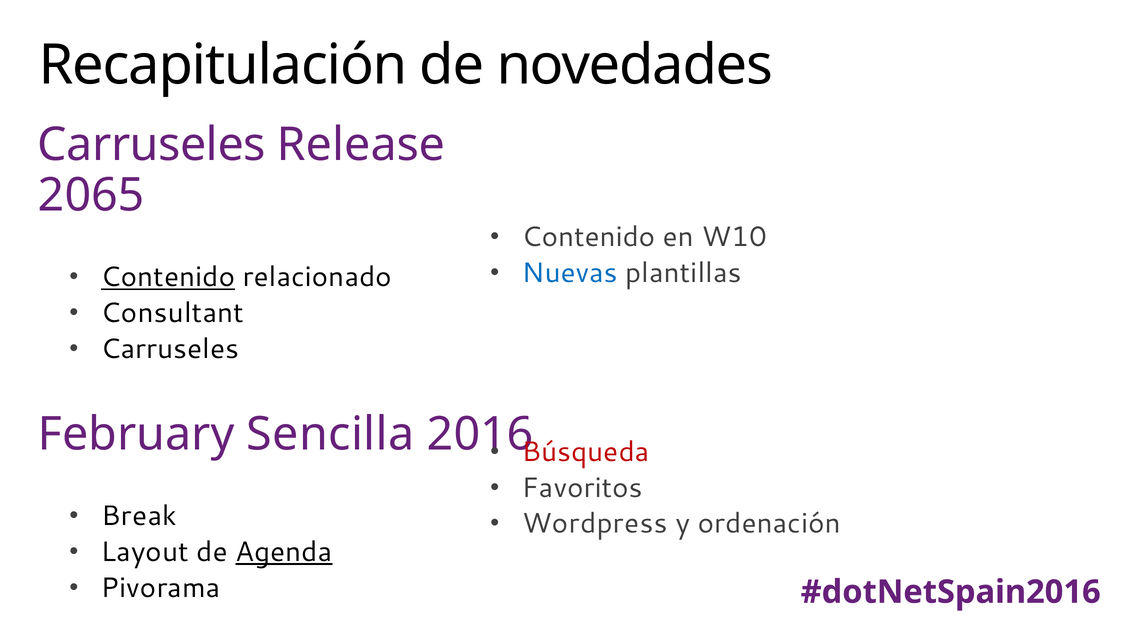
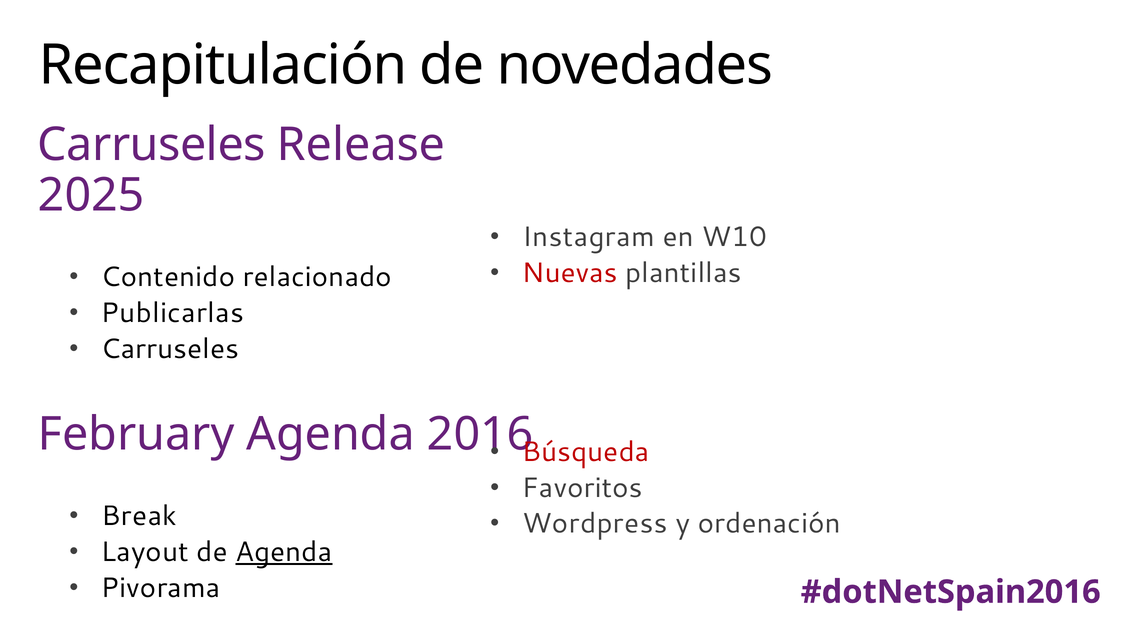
2065: 2065 -> 2025
Contenido at (589, 237): Contenido -> Instagram
Nuevas colour: blue -> red
Contenido at (168, 277) underline: present -> none
Consultant: Consultant -> Publicarlas
February Sencilla: Sencilla -> Agenda
